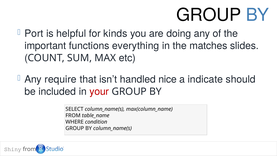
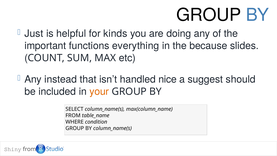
Port: Port -> Just
matches: matches -> because
require: require -> instead
indicate: indicate -> suggest
your colour: red -> orange
